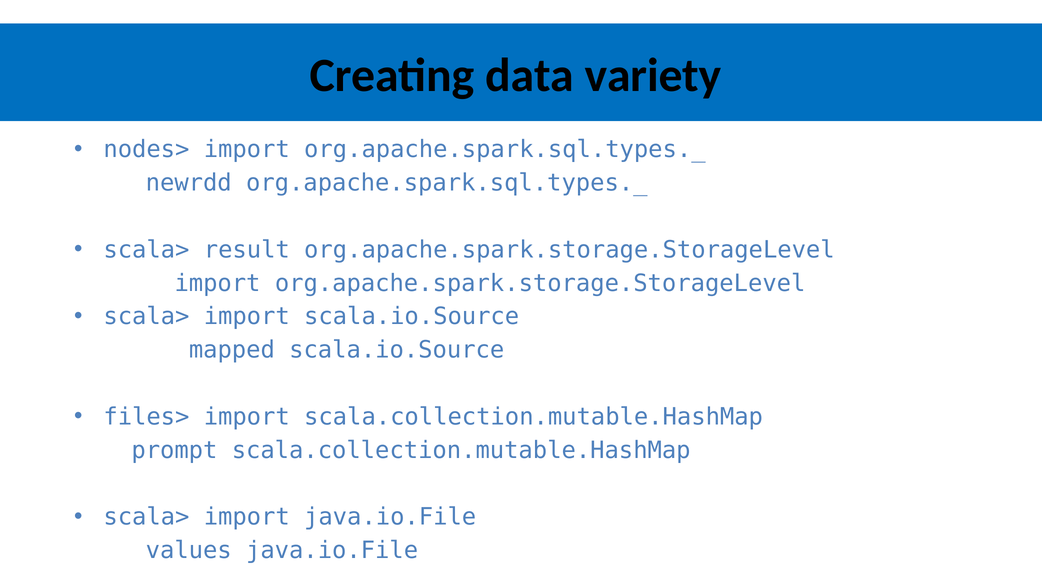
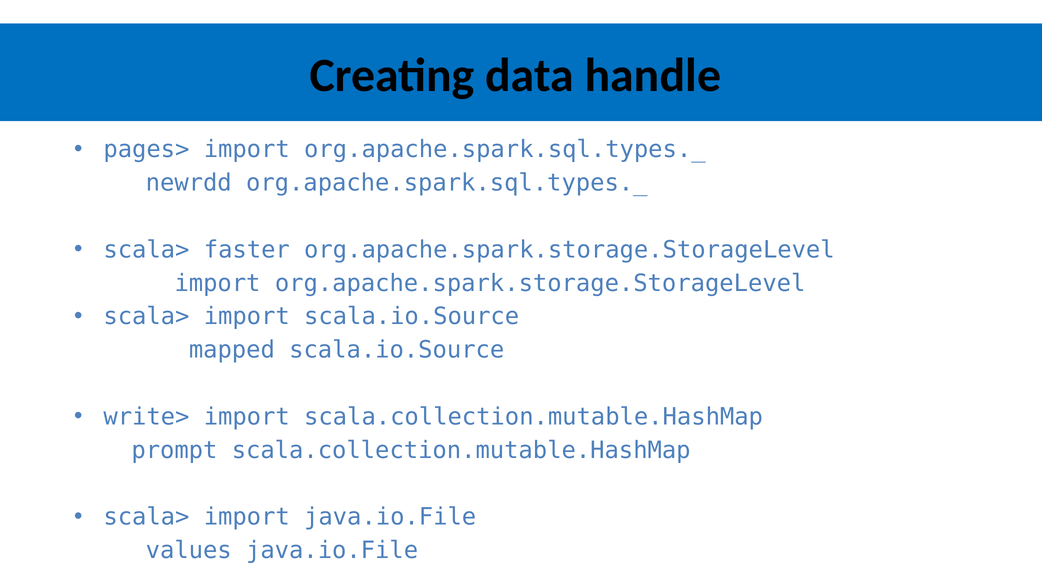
variety: variety -> handle
nodes>: nodes> -> pages>
result: result -> faster
files>: files> -> write>
